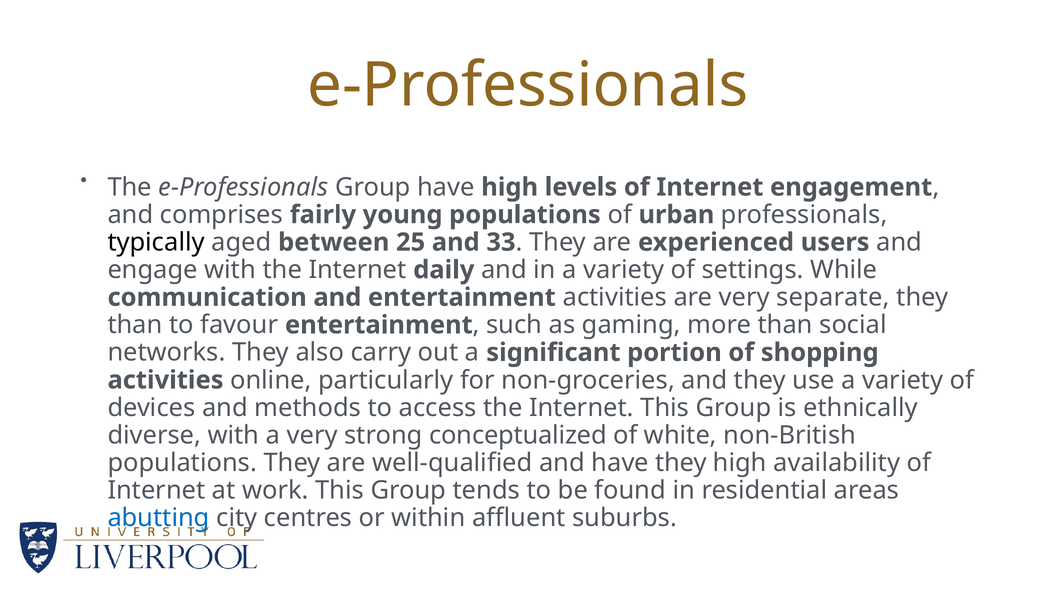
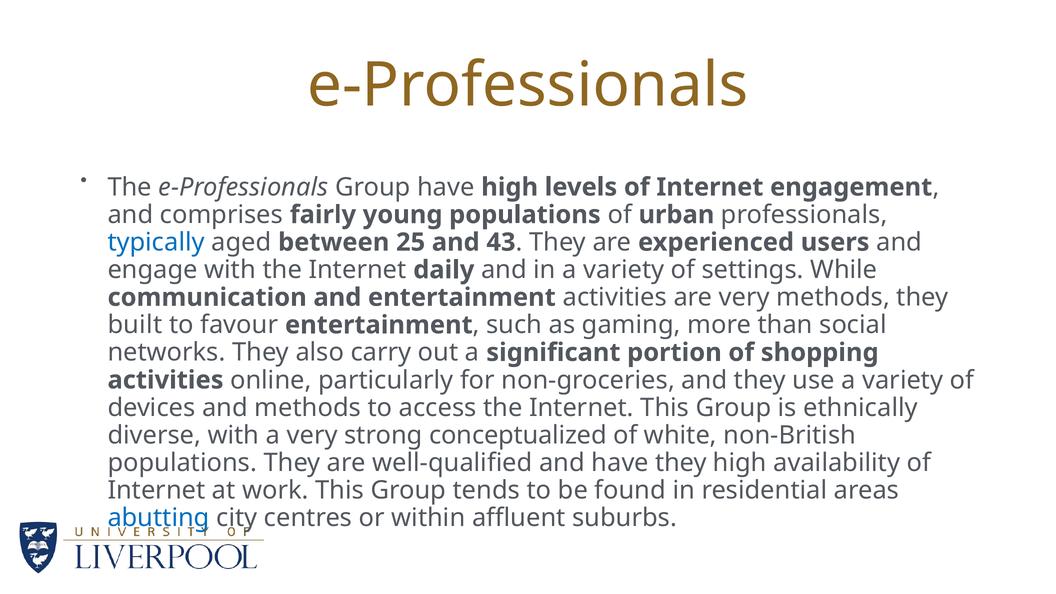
typically colour: black -> blue
33: 33 -> 43
very separate: separate -> methods
than at (135, 325): than -> built
